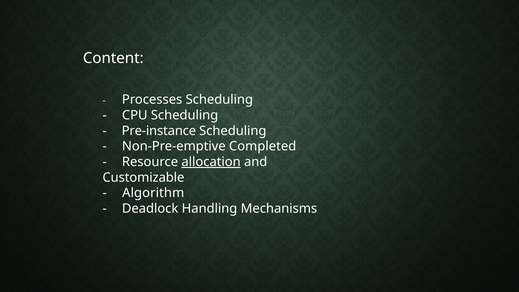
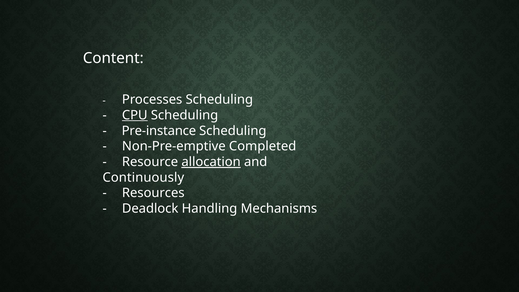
CPU underline: none -> present
Customizable: Customizable -> Continuously
Algorithm: Algorithm -> Resources
